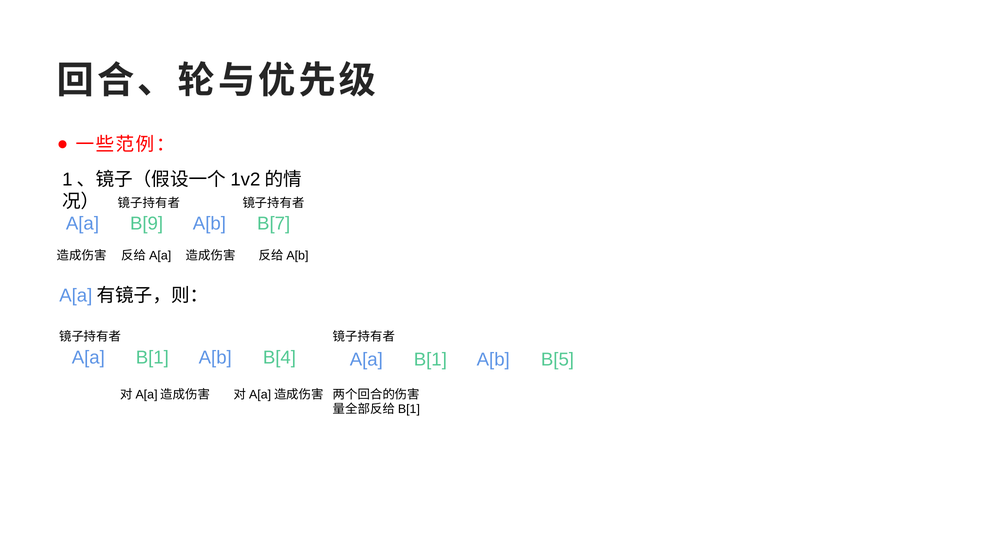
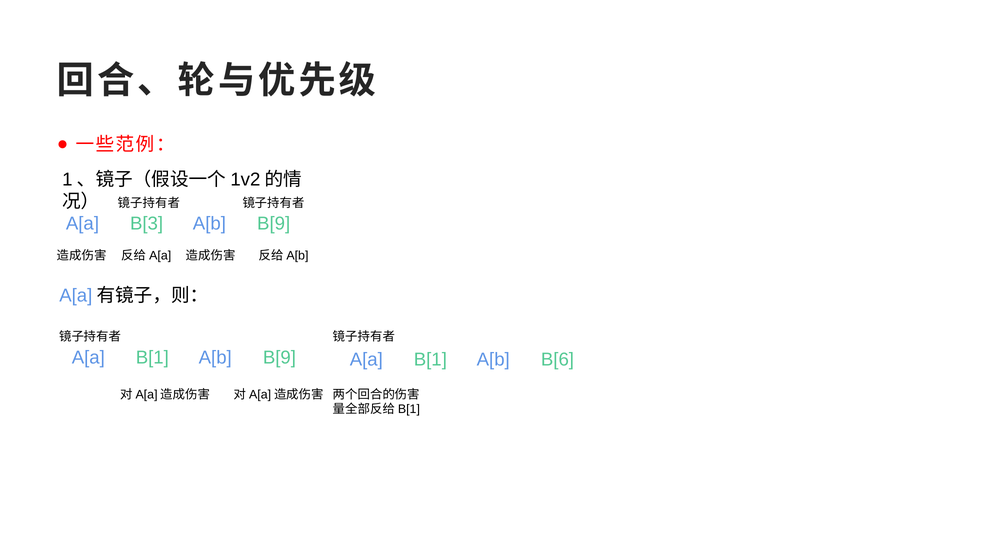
B[9: B[9 -> B[3
B[7 at (274, 224): B[7 -> B[9
B[1 A[b B[4: B[4 -> B[9
B[5: B[5 -> B[6
